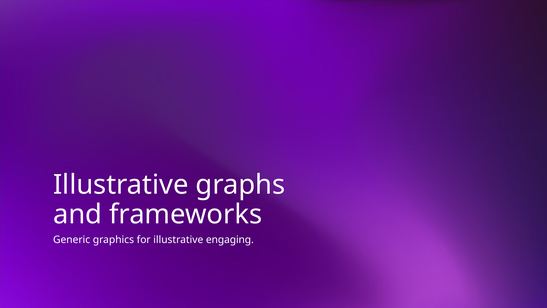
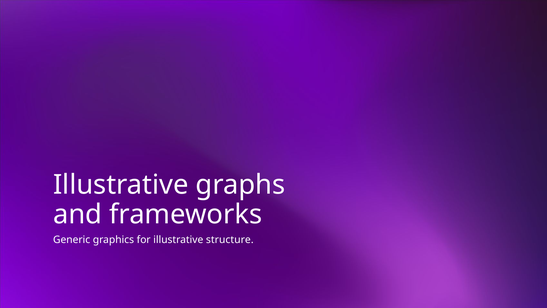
engaging: engaging -> structure
